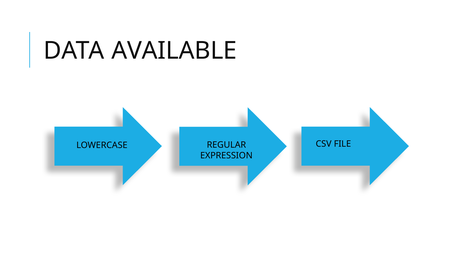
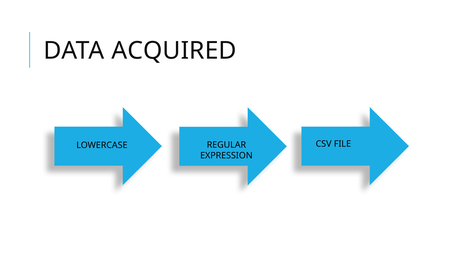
AVAILABLE: AVAILABLE -> ACQUIRED
